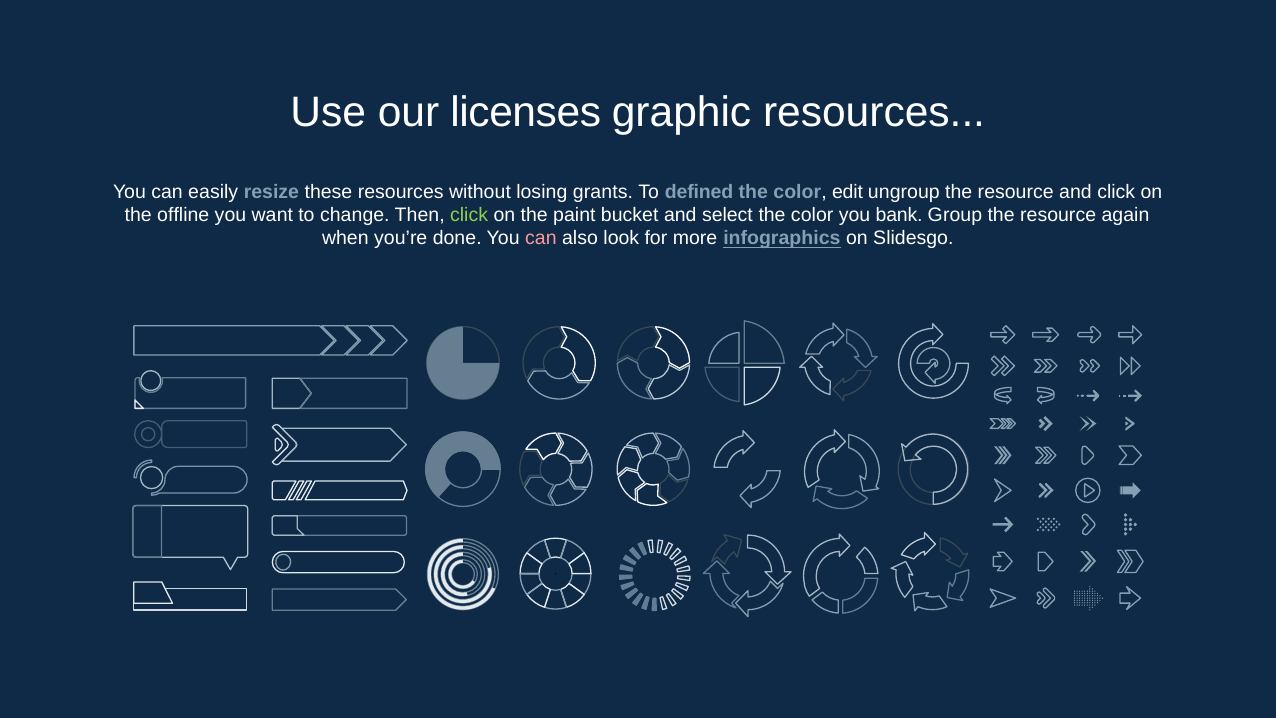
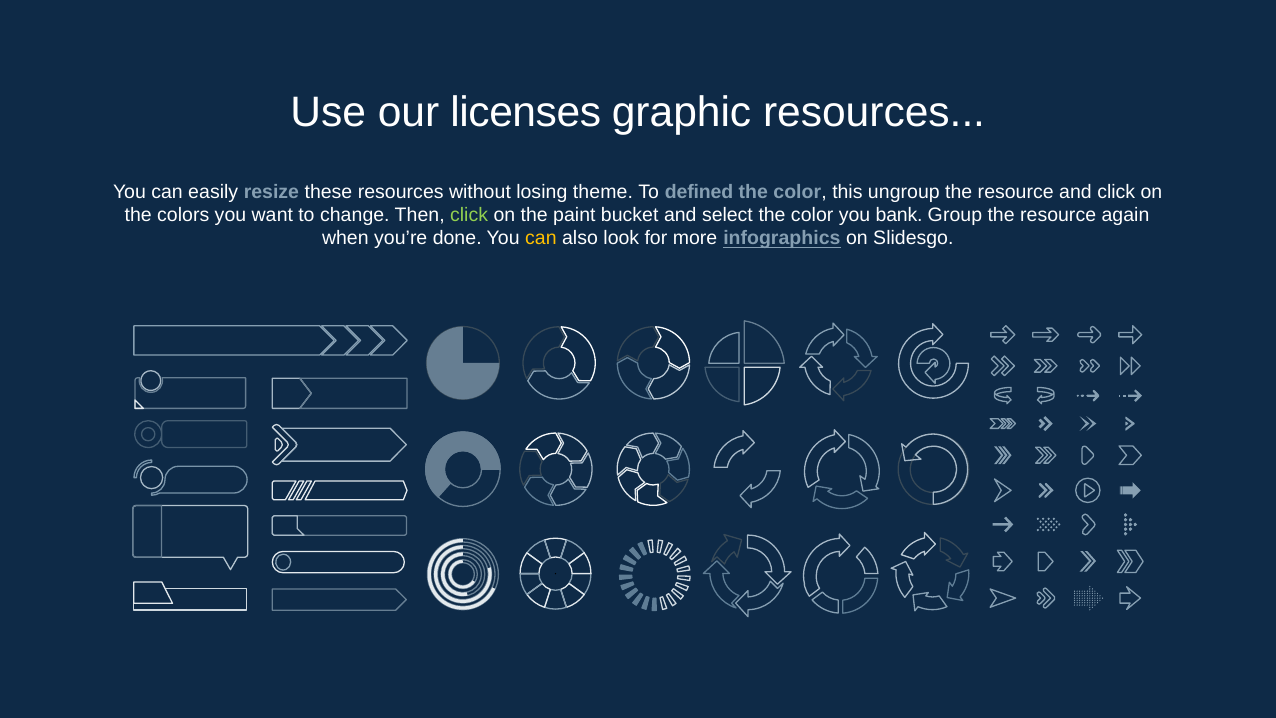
grants: grants -> theme
edit: edit -> this
offline: offline -> colors
can at (541, 238) colour: pink -> yellow
